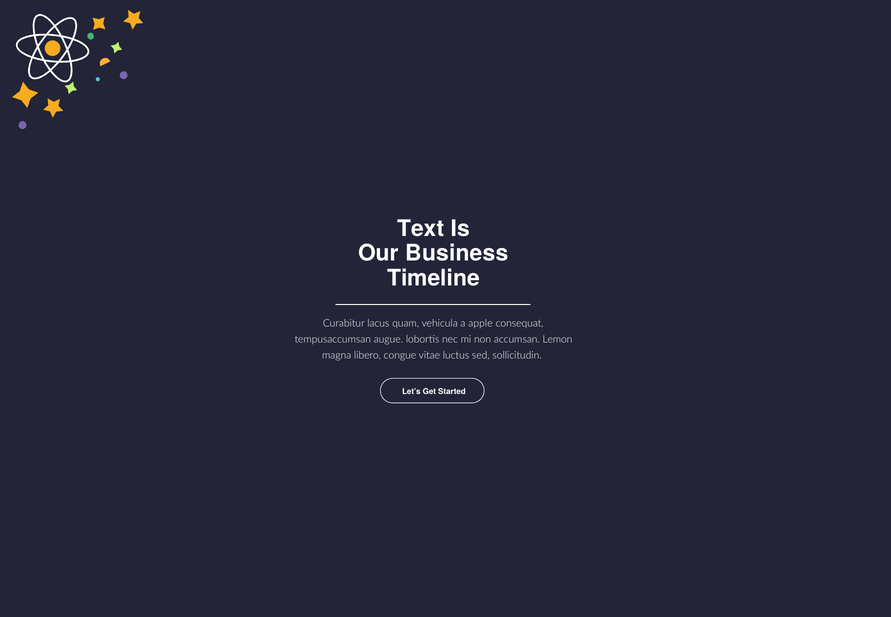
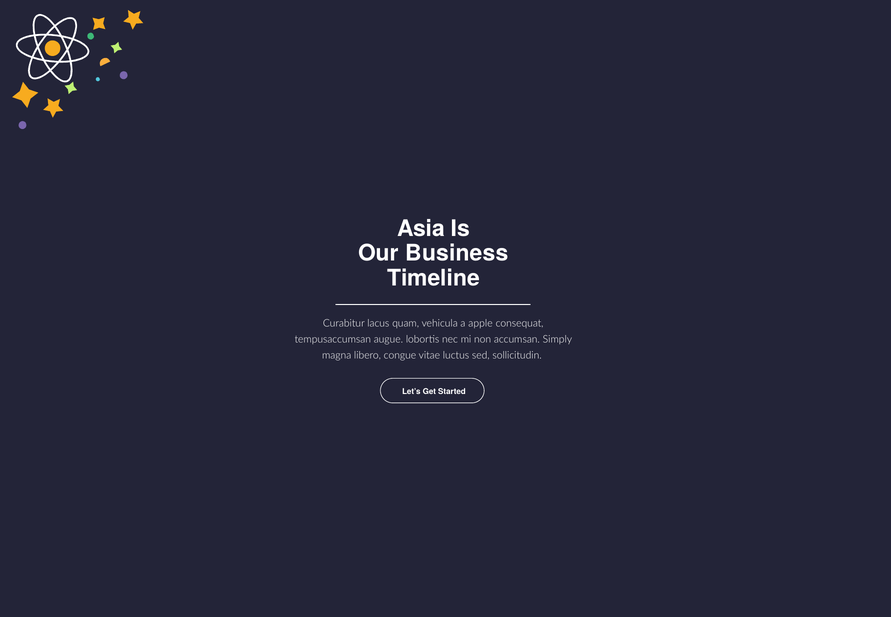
Text: Text -> Asia
Lemon: Lemon -> Simply
